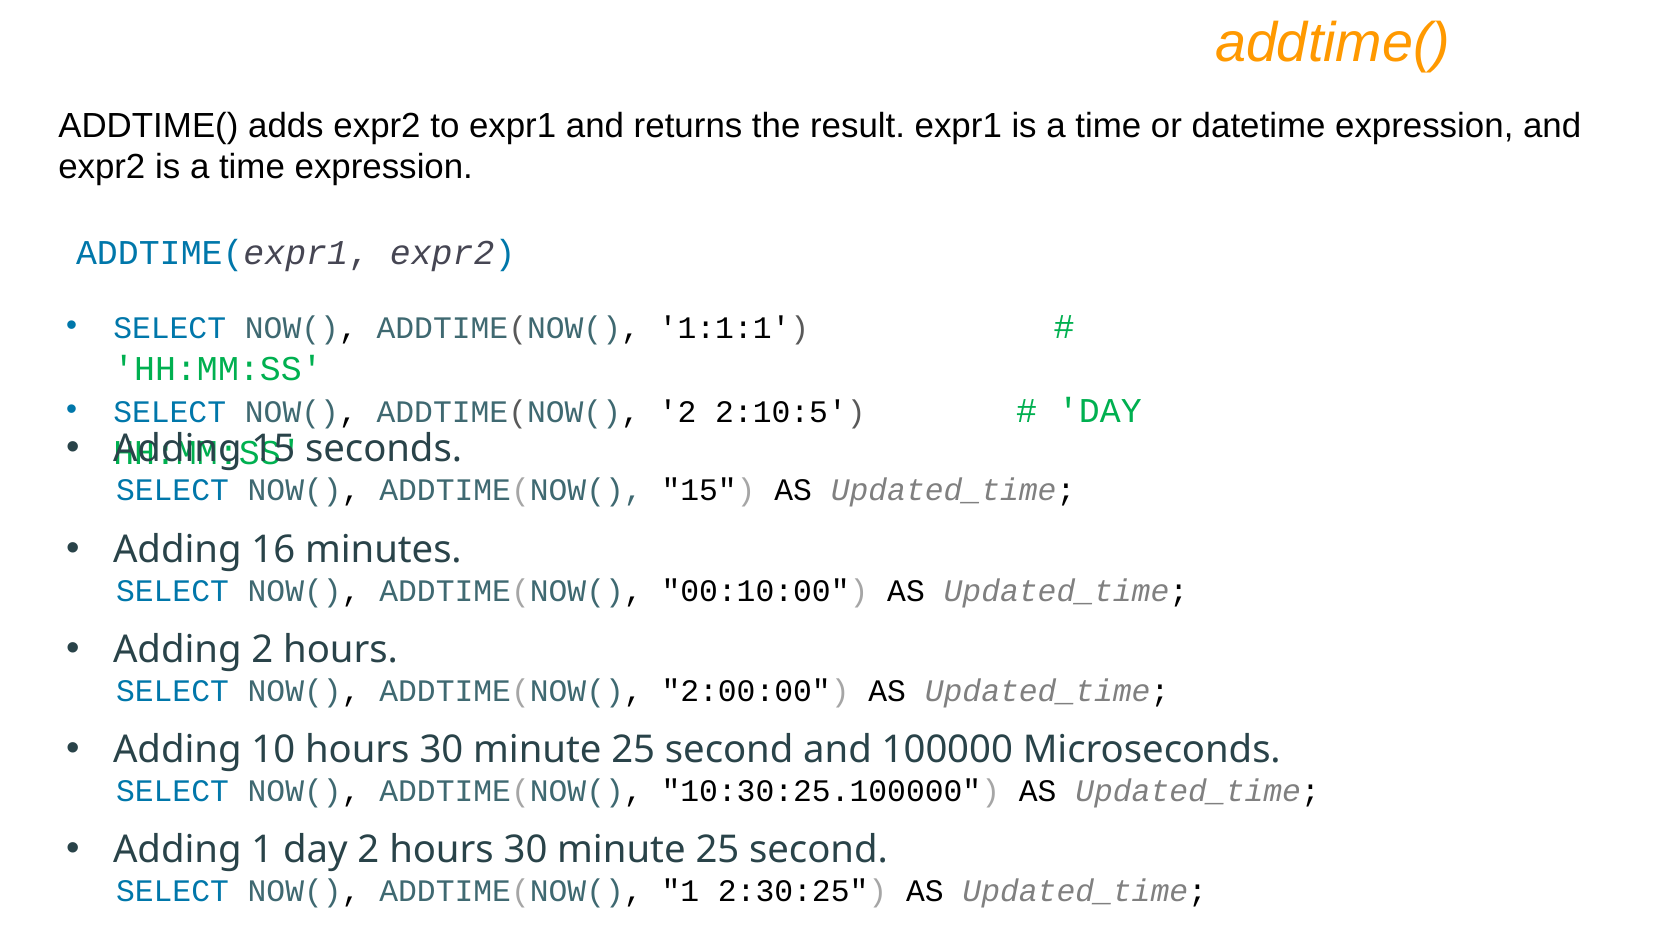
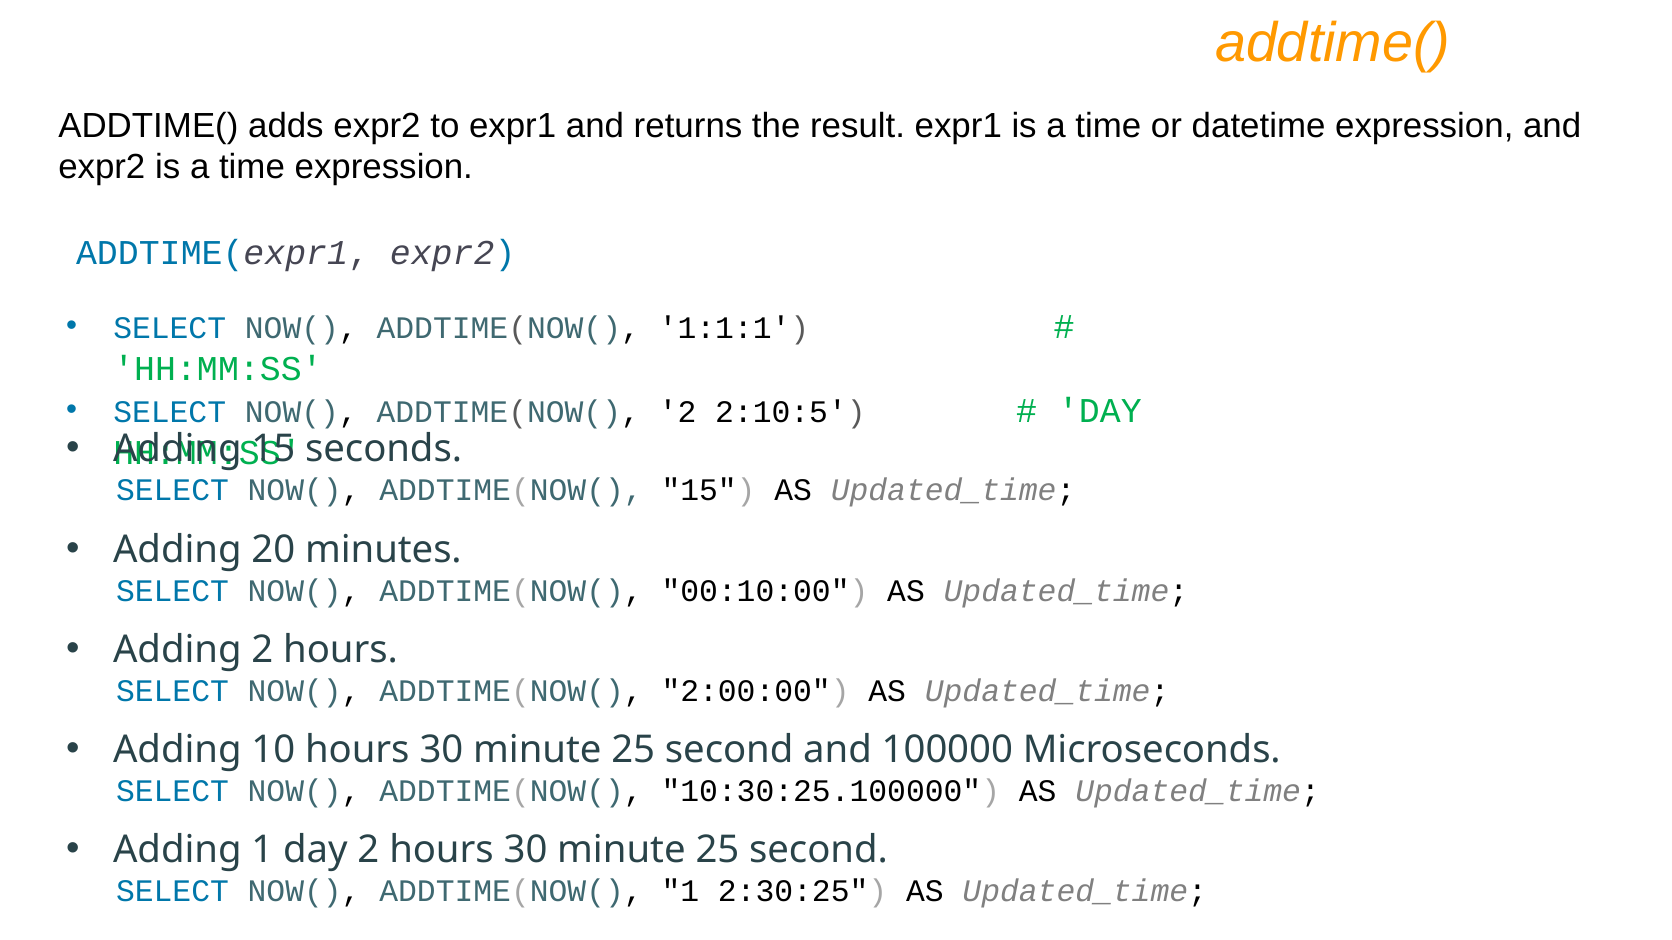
16: 16 -> 20
